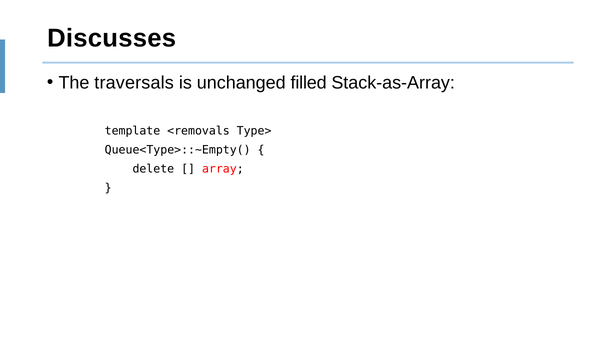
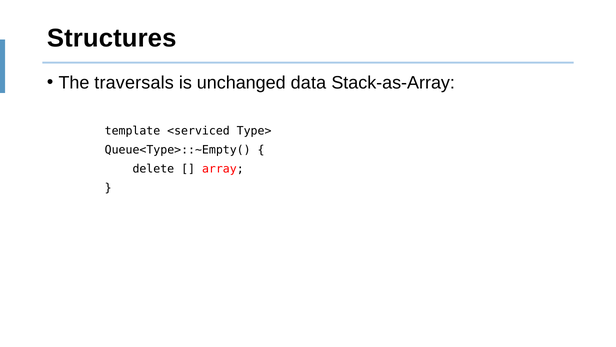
Discusses: Discusses -> Structures
filled: filled -> data
<removals: <removals -> <serviced
